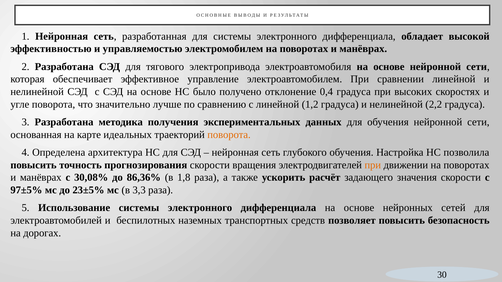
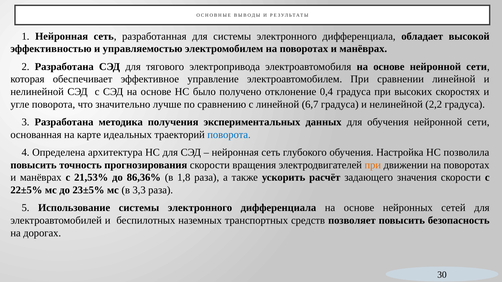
1,2: 1,2 -> 6,7
поворота at (229, 135) colour: orange -> blue
30,08%: 30,08% -> 21,53%
97±5%: 97±5% -> 22±5%
